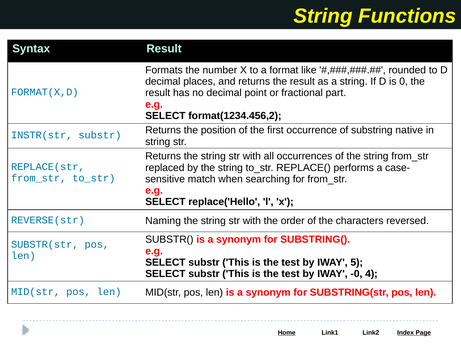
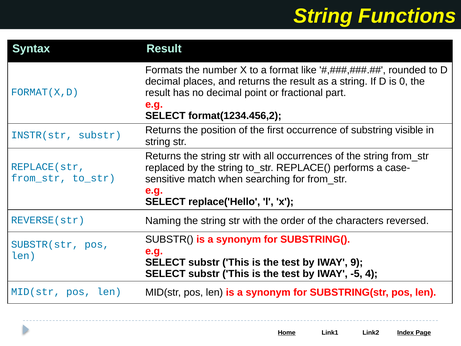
native: native -> visible
5: 5 -> 9
-0: -0 -> -5
